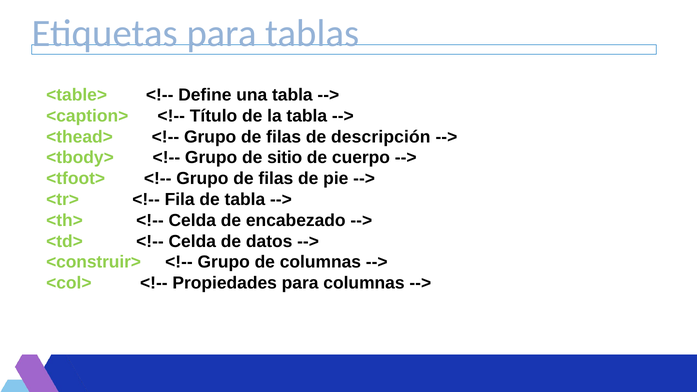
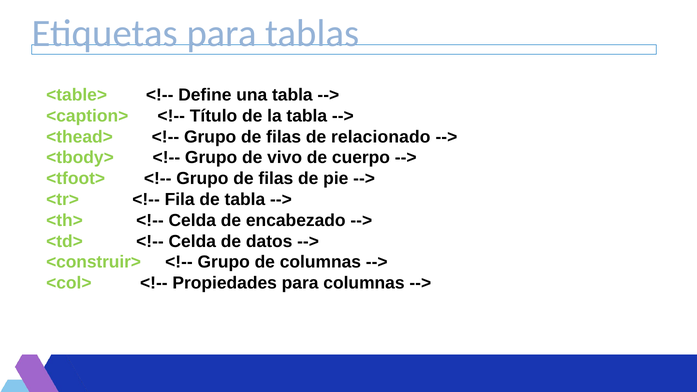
descripción: descripción -> relacionado
sitio: sitio -> vivo
